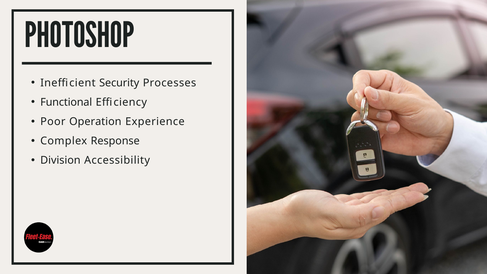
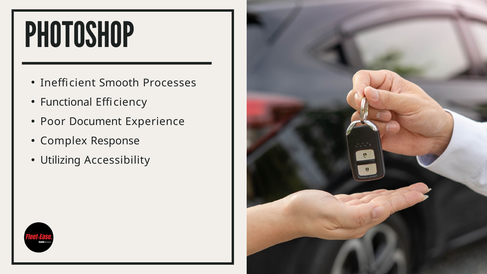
Security: Security -> Smooth
Operation: Operation -> Document
Division: Division -> Utilizing
